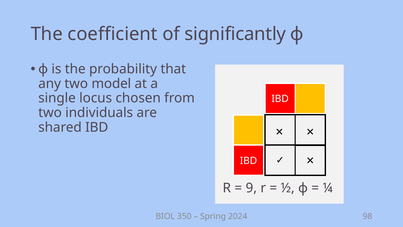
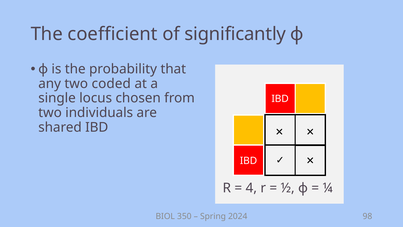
model: model -> coded
9: 9 -> 4
